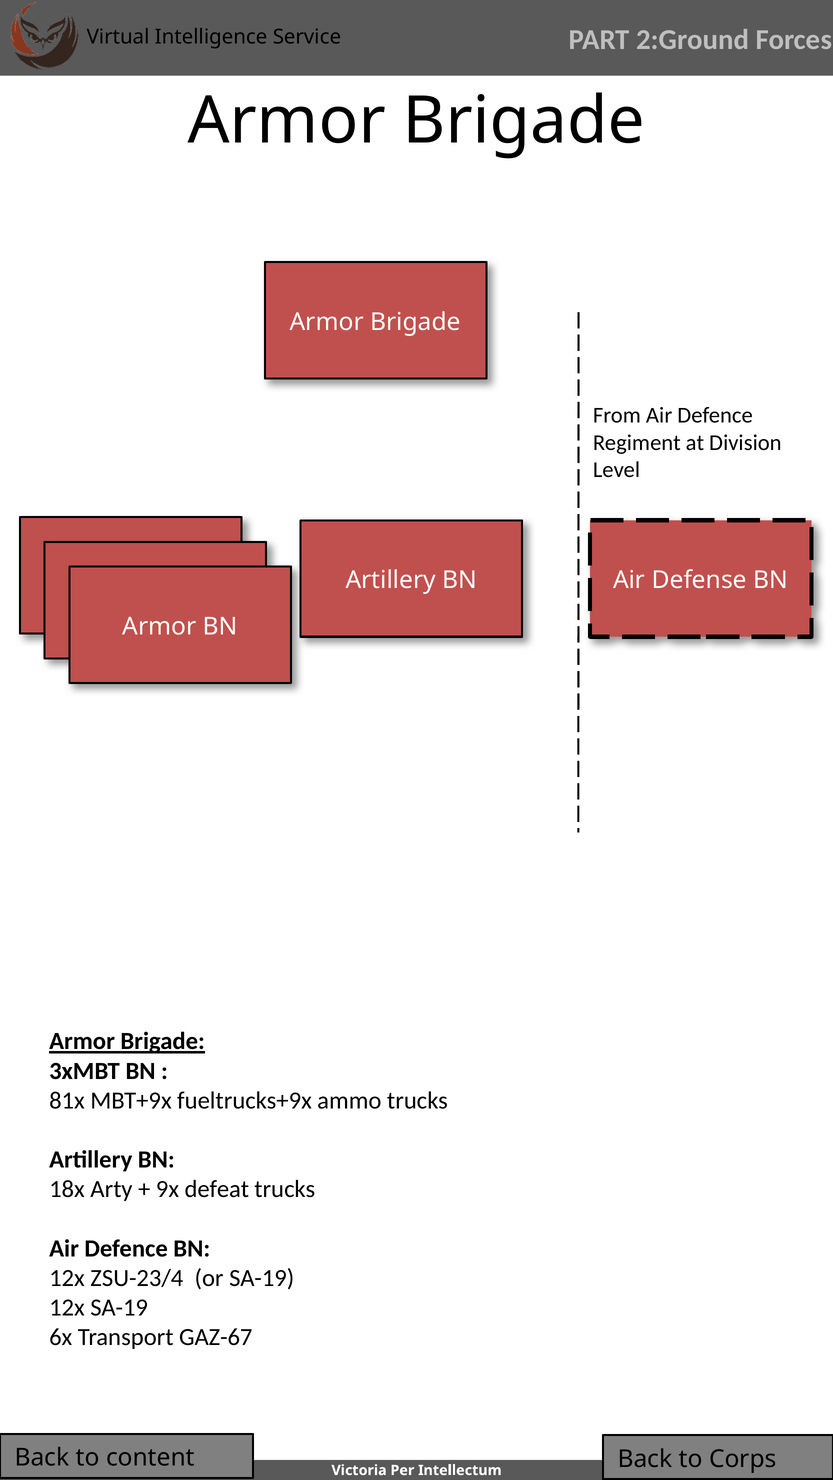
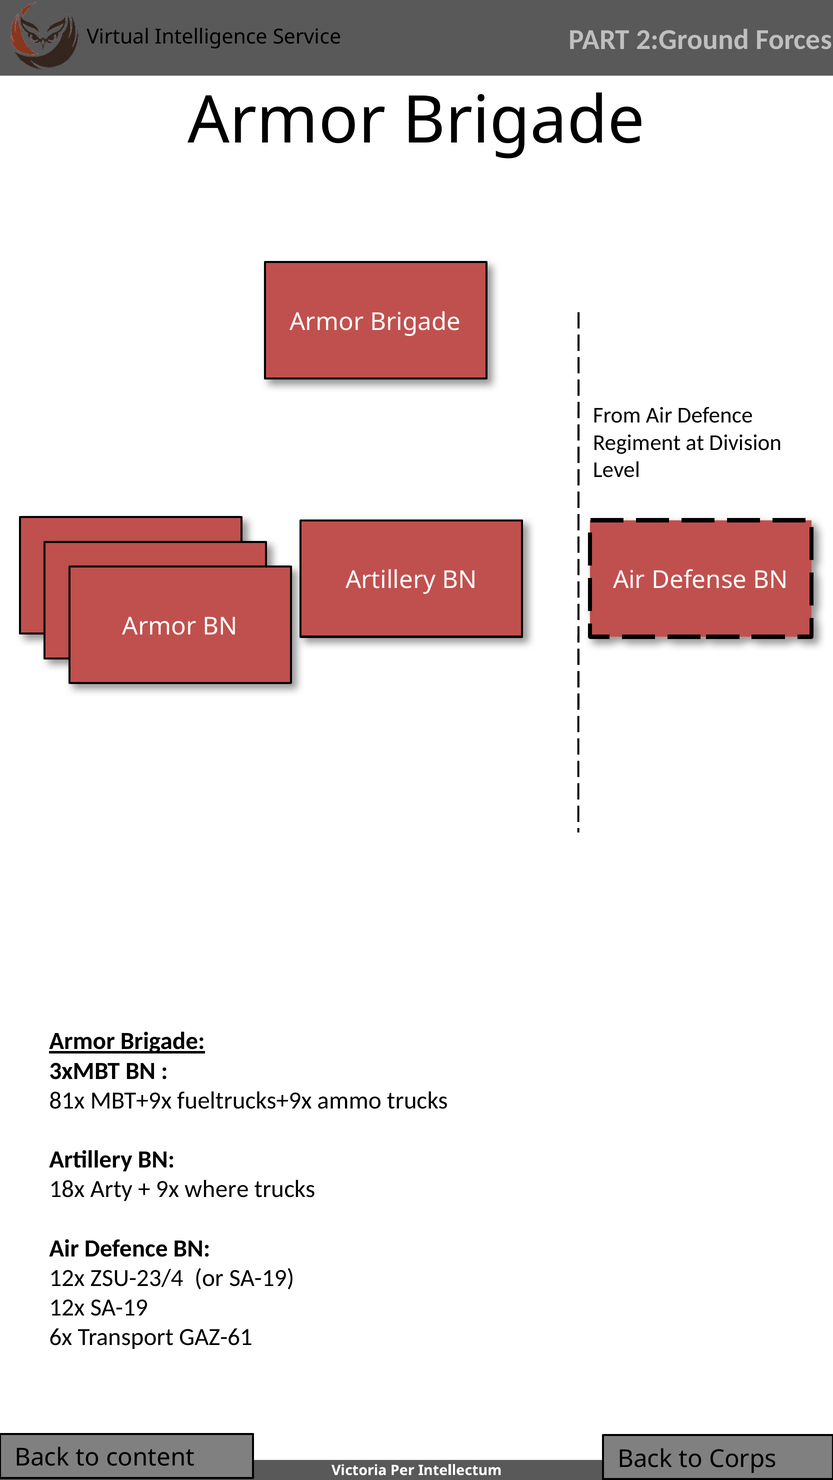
defeat: defeat -> where
GAZ-67: GAZ-67 -> GAZ-61
